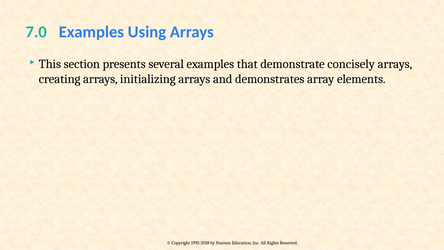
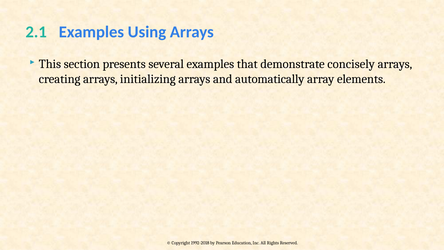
7.0: 7.0 -> 2.1
demonstrates: demonstrates -> automatically
